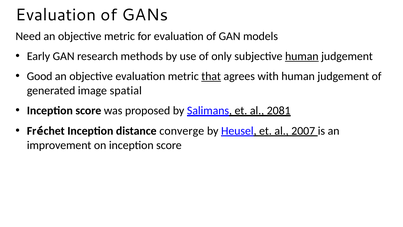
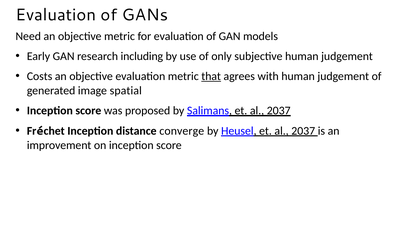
methods: methods -> including
human at (302, 56) underline: present -> none
Good: Good -> Costs
Salimans et al 2081: 2081 -> 2037
Heusel et al 2007: 2007 -> 2037
